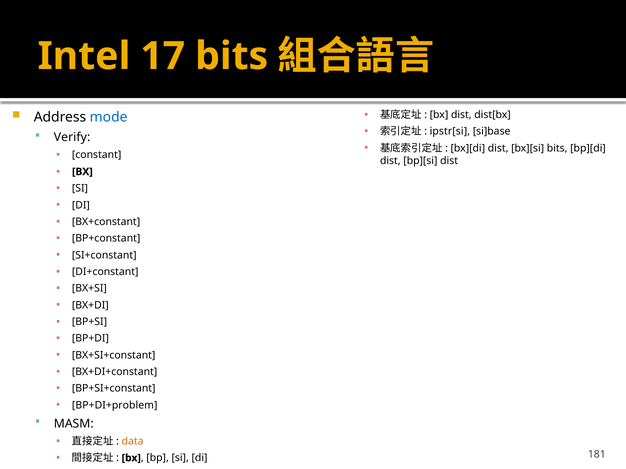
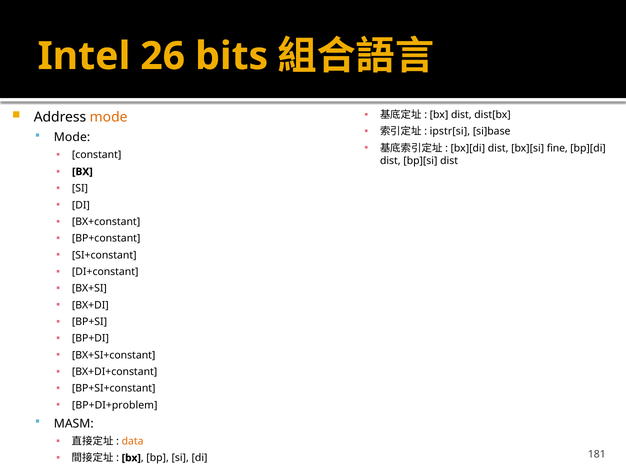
17: 17 -> 26
mode at (109, 117) colour: blue -> orange
Verify at (72, 138): Verify -> Mode
bx][si bits: bits -> fine
